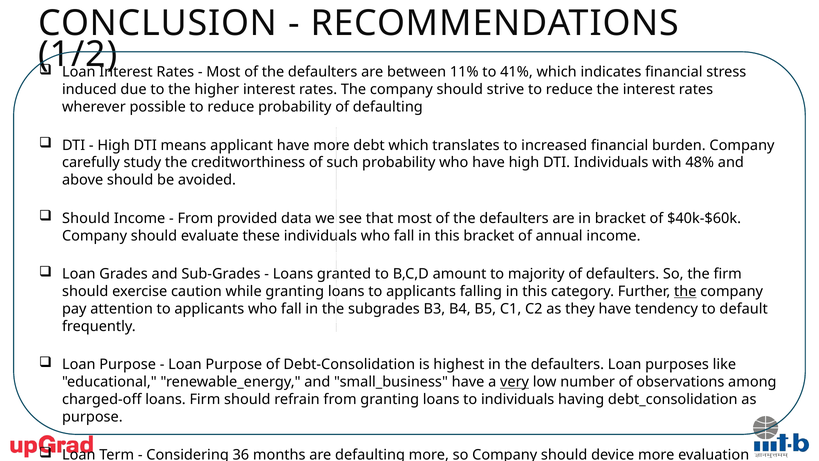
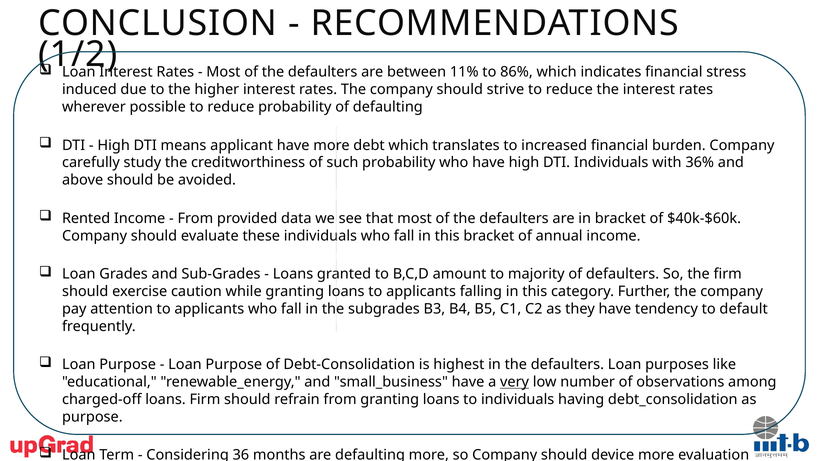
41%: 41% -> 86%
48%: 48% -> 36%
Should at (86, 218): Should -> Rented
the at (685, 291) underline: present -> none
